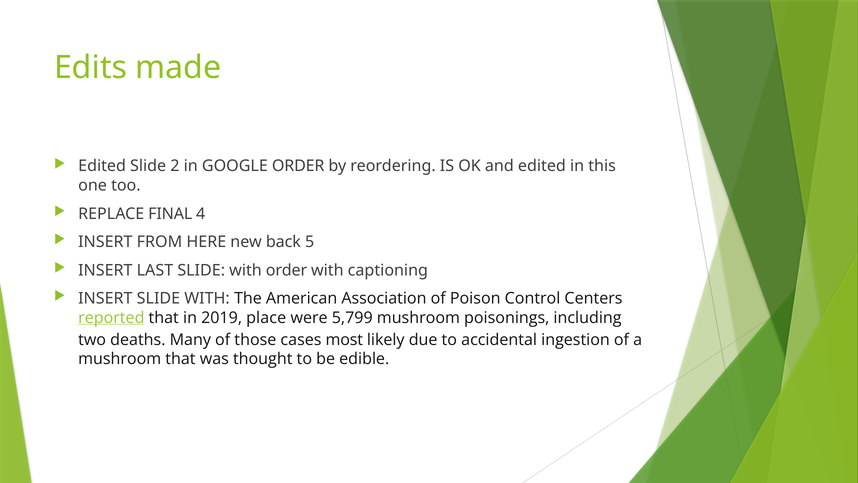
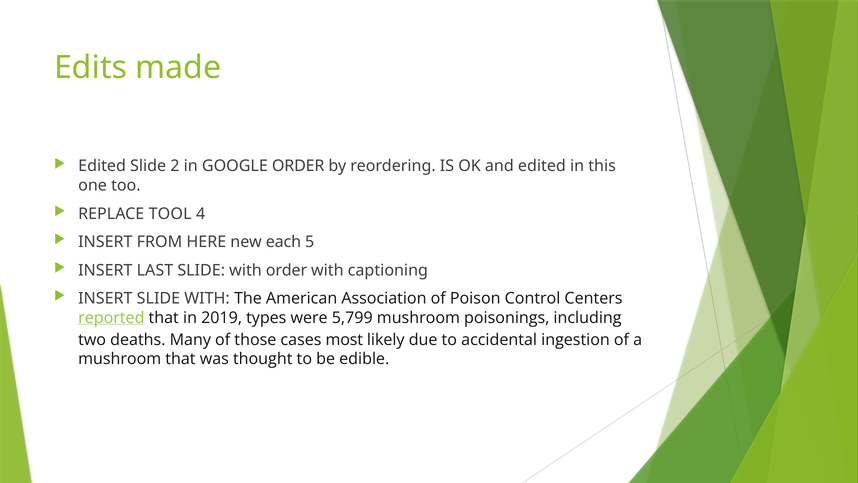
FINAL: FINAL -> TOOL
back: back -> each
place: place -> types
